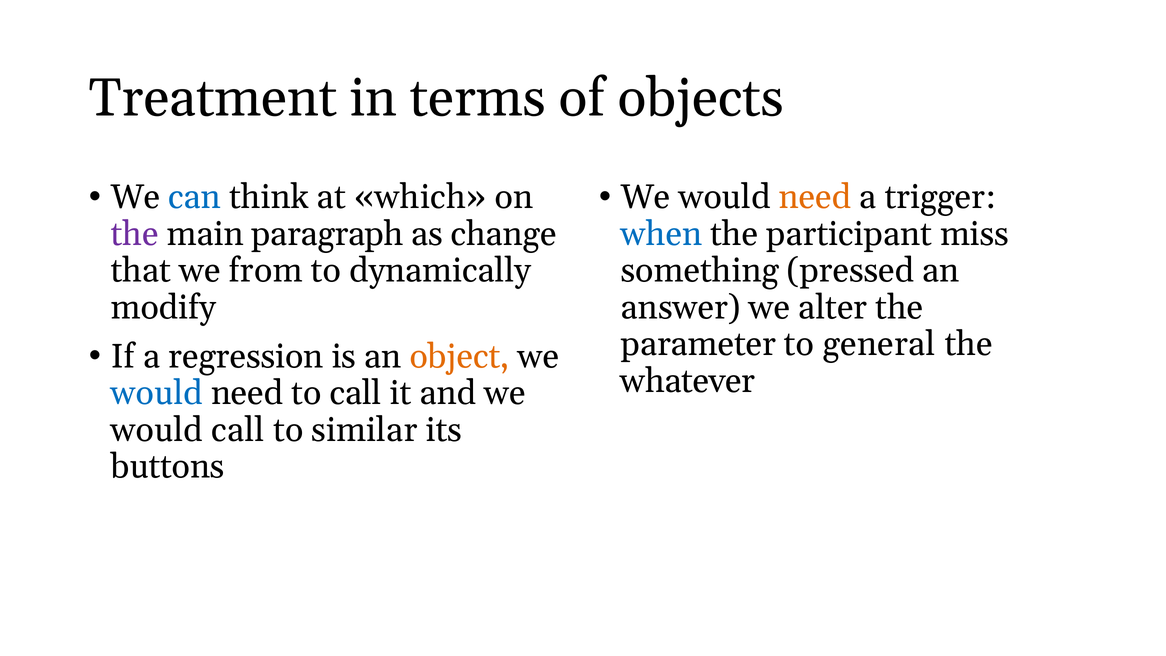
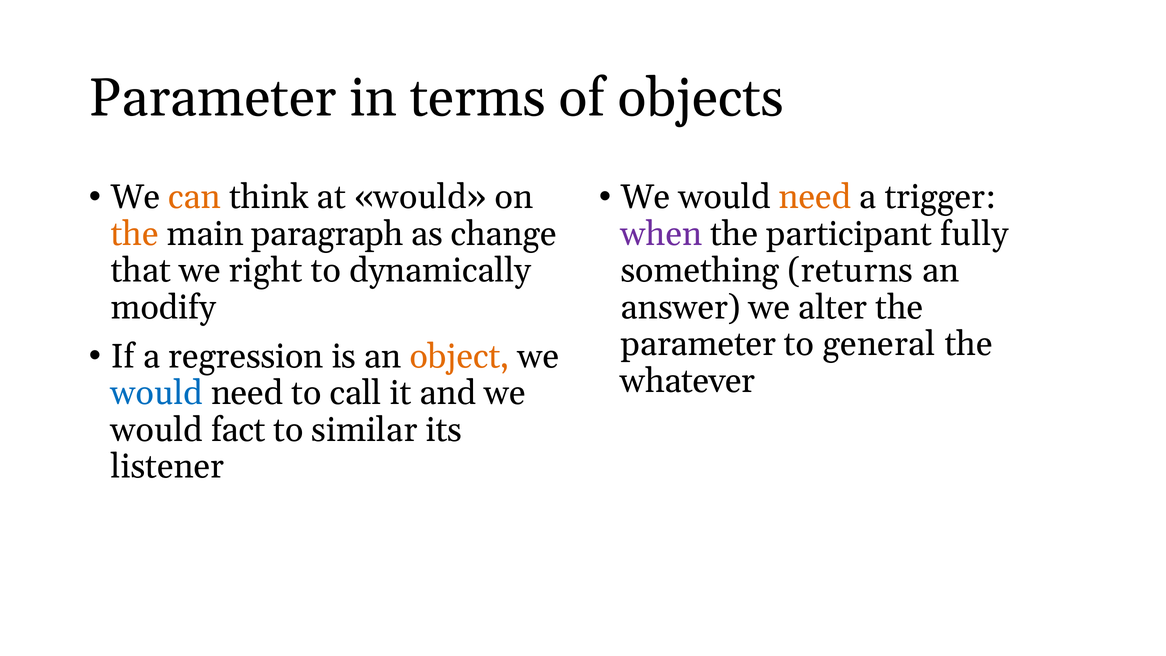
Treatment at (213, 98): Treatment -> Parameter
can colour: blue -> orange
at which: which -> would
the at (135, 234) colour: purple -> orange
when colour: blue -> purple
miss: miss -> fully
from: from -> right
pressed: pressed -> returns
would call: call -> fact
buttons: buttons -> listener
